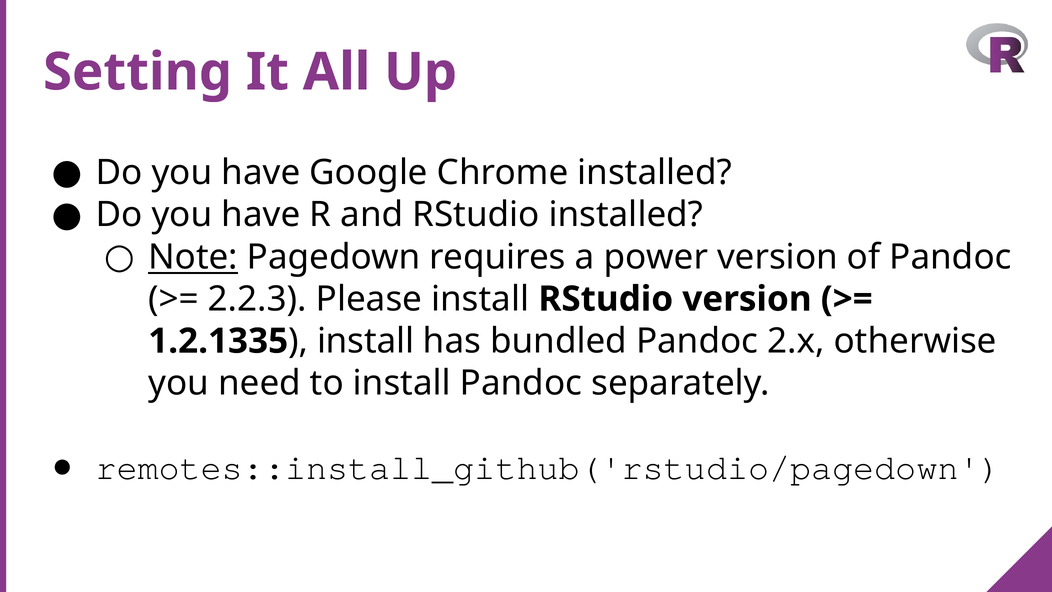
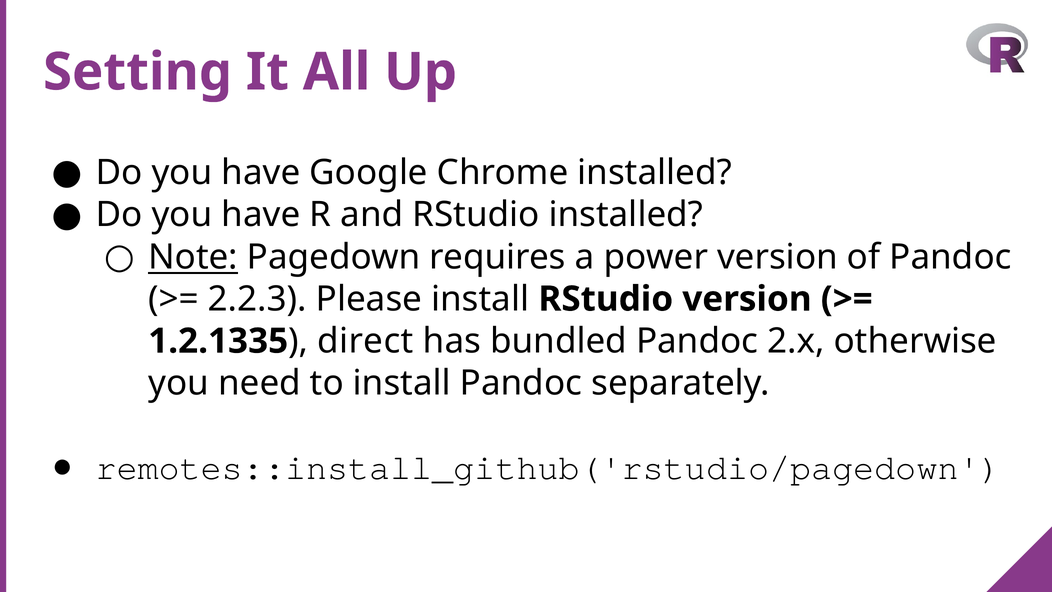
install at (366, 341): install -> direct
